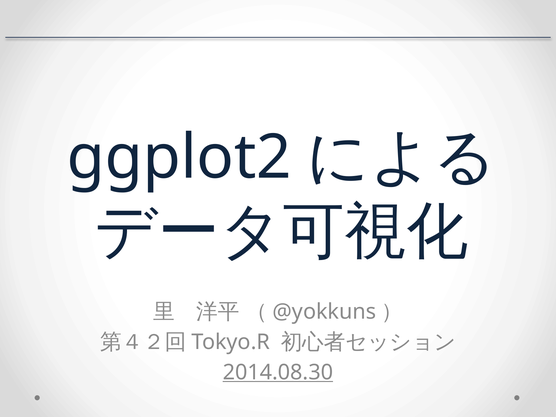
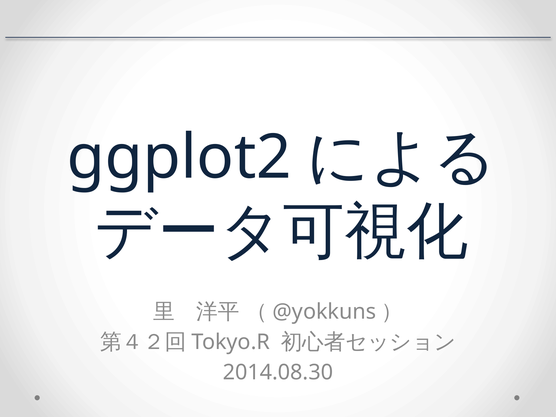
2014.08.30 underline: present -> none
